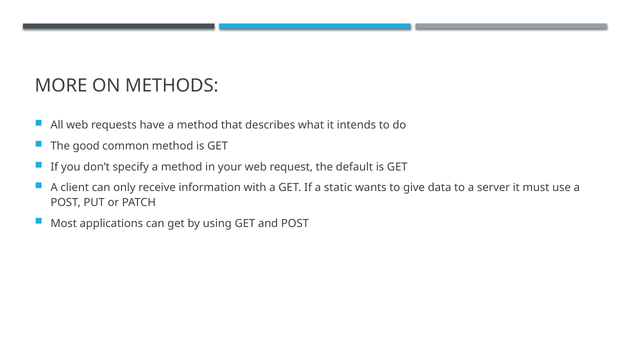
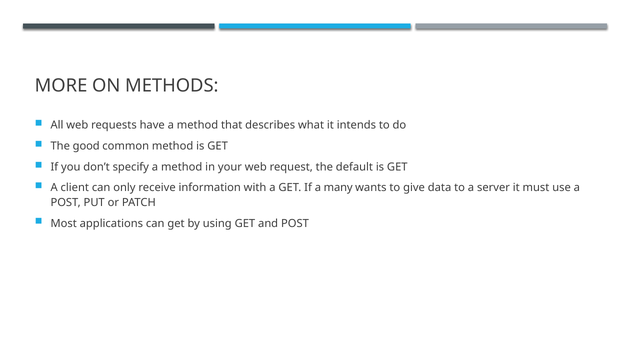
static: static -> many
